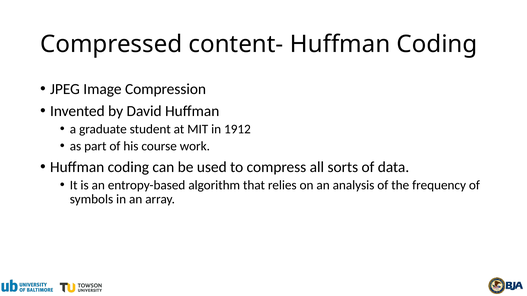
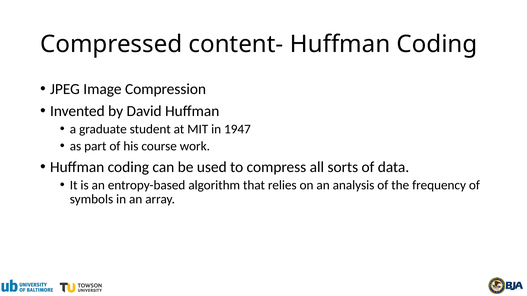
1912: 1912 -> 1947
